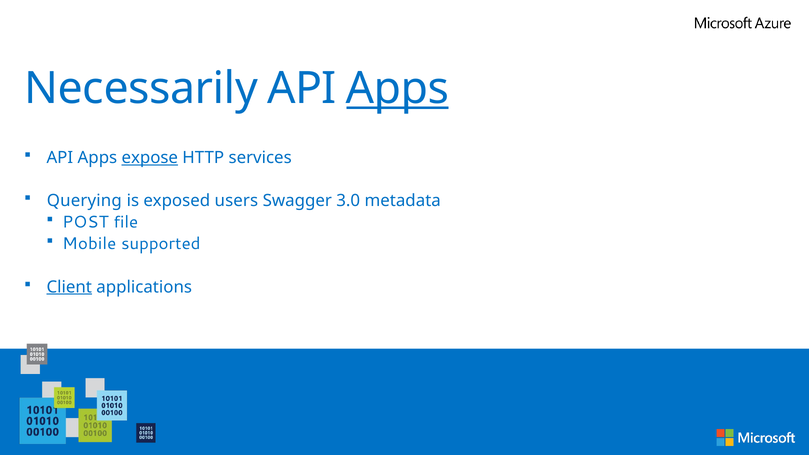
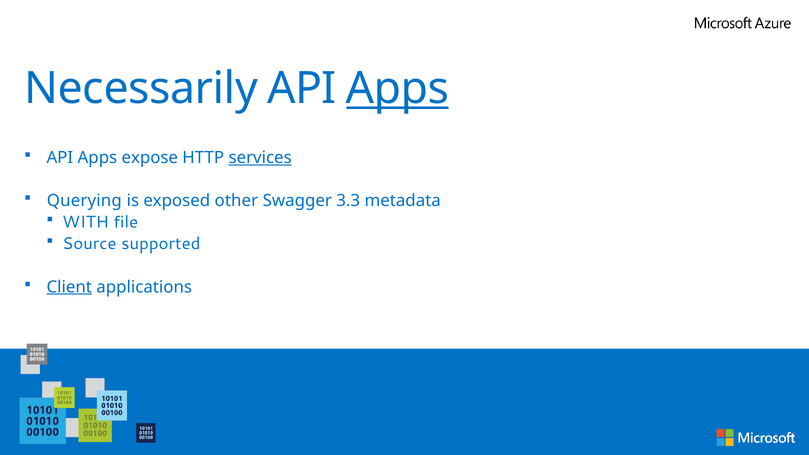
expose underline: present -> none
services underline: none -> present
users: users -> other
3.0: 3.0 -> 3.3
POST: POST -> WITH
Mobile: Mobile -> Source
